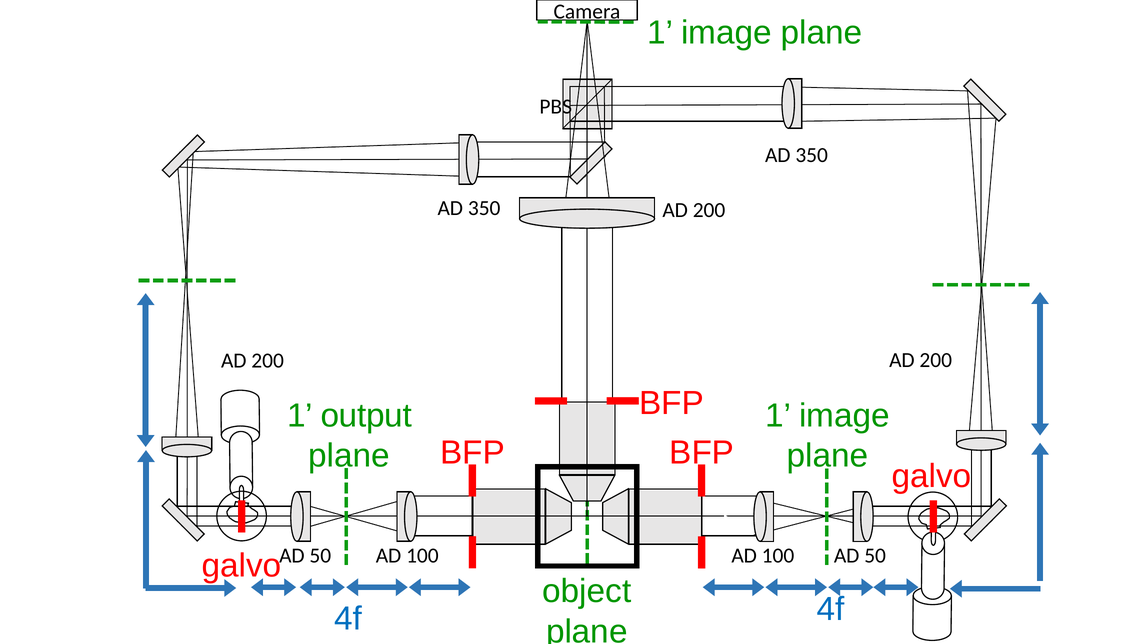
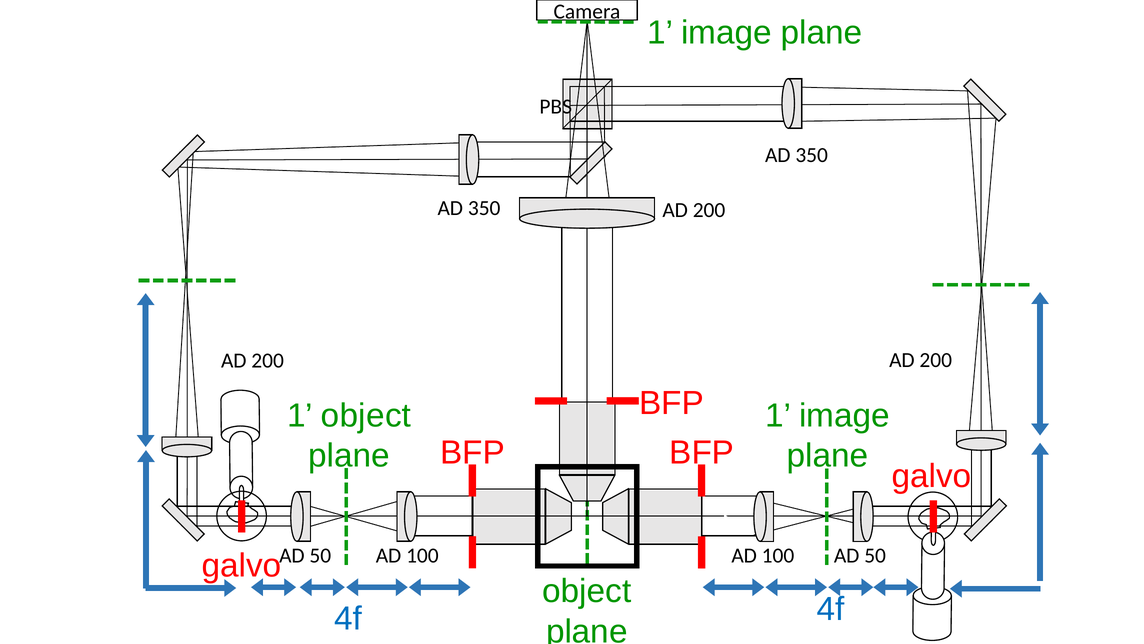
1 output: output -> object
